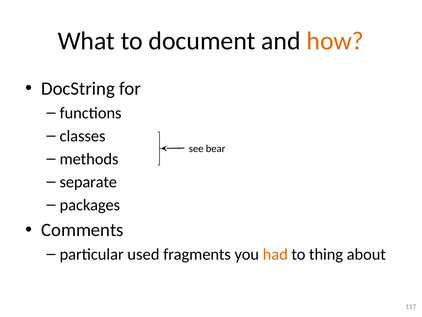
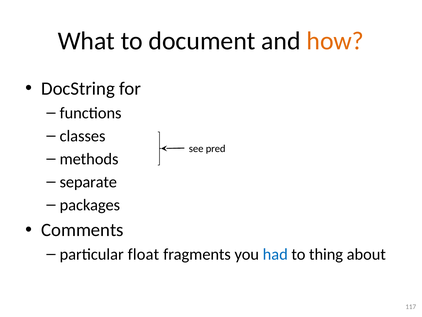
bear: bear -> pred
used: used -> float
had colour: orange -> blue
